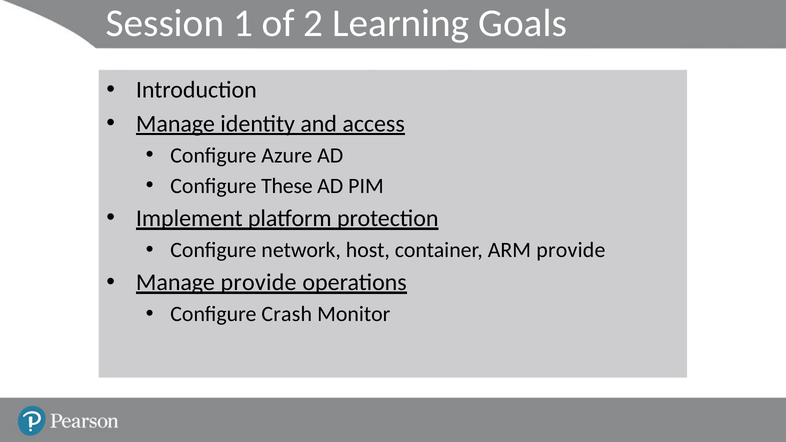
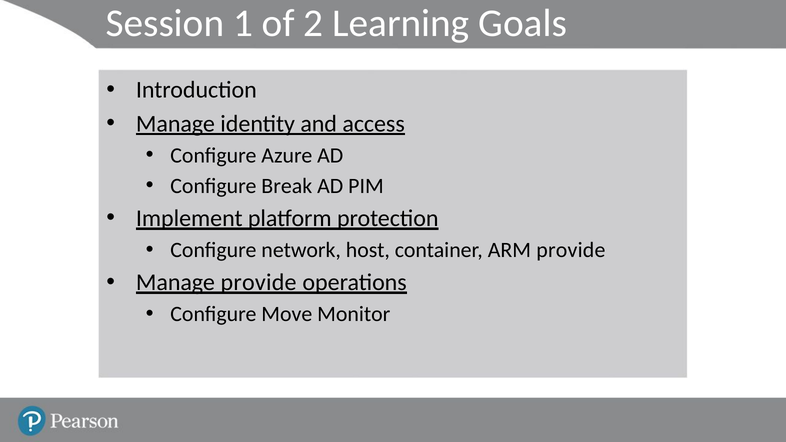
These: These -> Break
Crash: Crash -> Move
